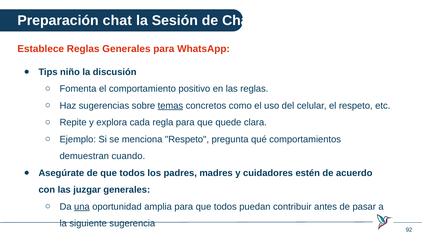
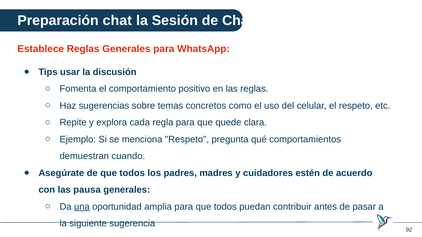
niño: niño -> usar
temas underline: present -> none
juzgar: juzgar -> pausa
